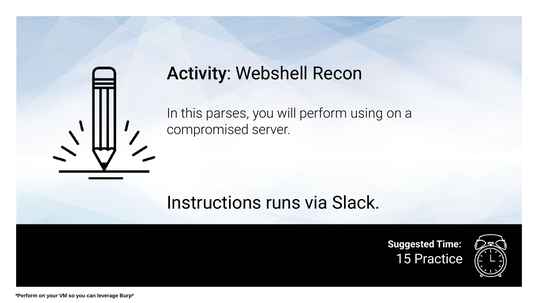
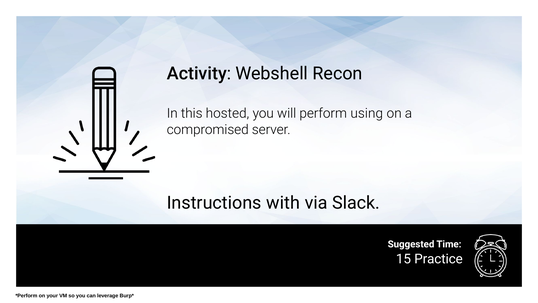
parses: parses -> hosted
runs: runs -> with
